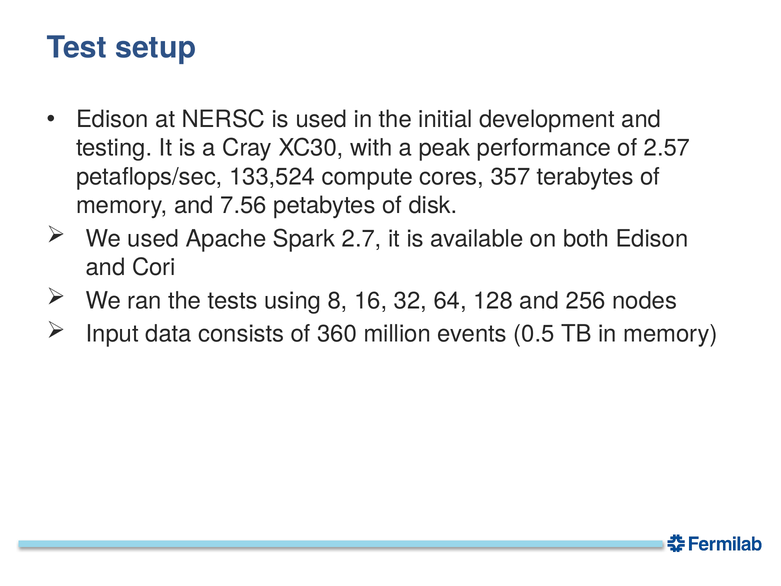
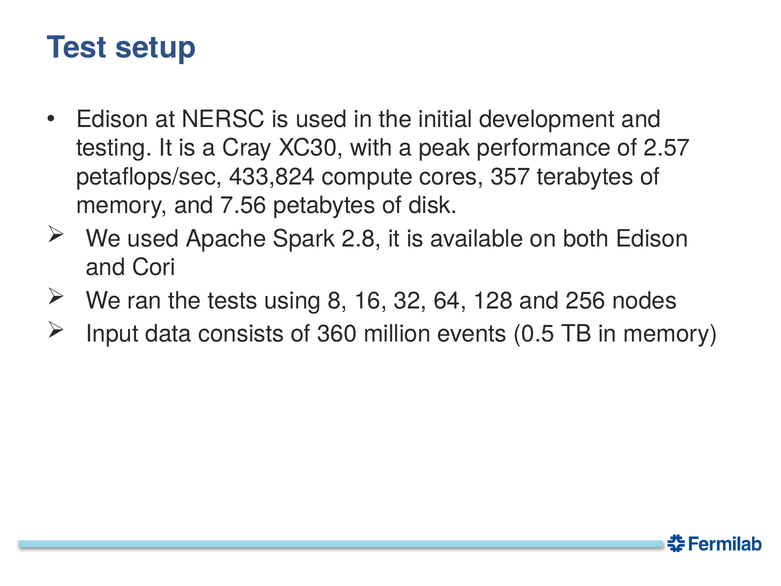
133,524: 133,524 -> 433,824
2.7: 2.7 -> 2.8
